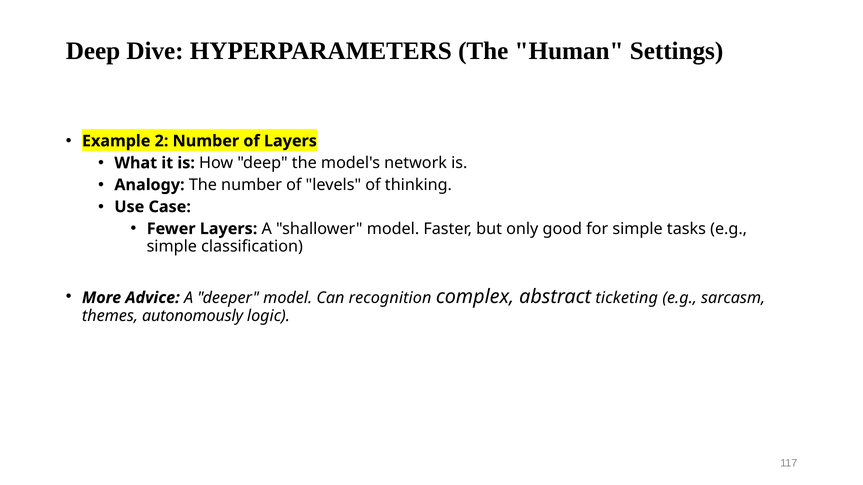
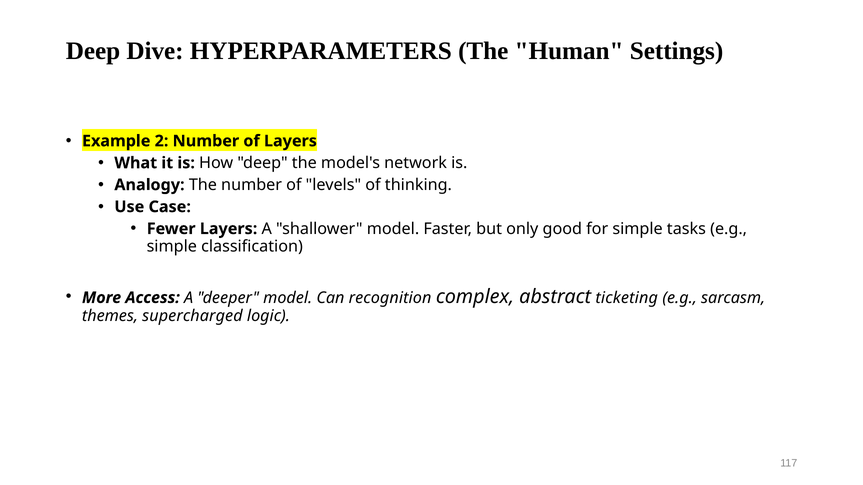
Advice: Advice -> Access
autonomously: autonomously -> supercharged
